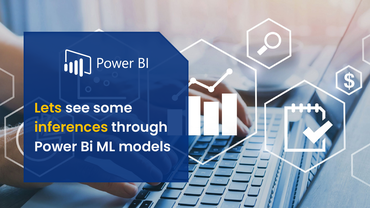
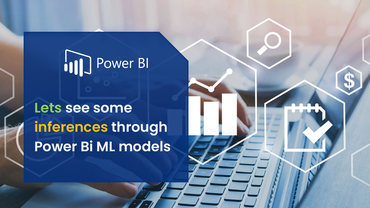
Lets colour: yellow -> light green
